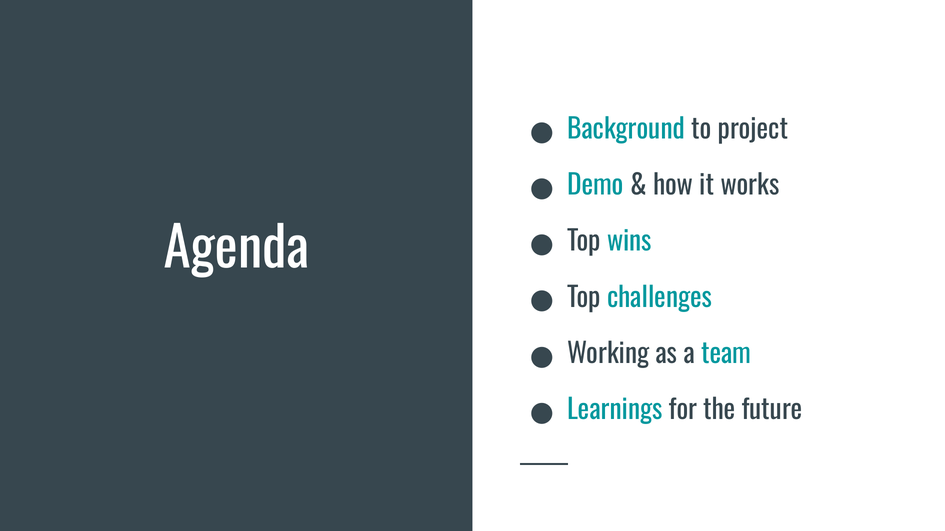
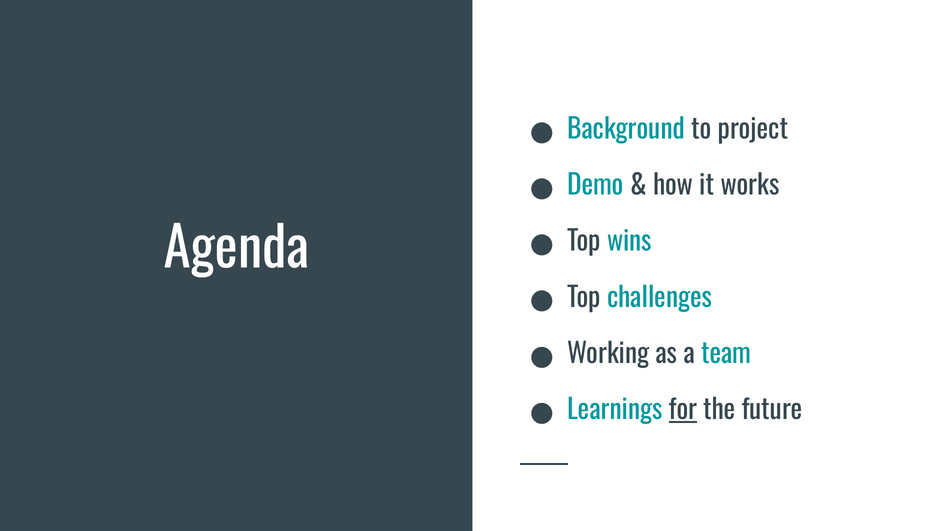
for underline: none -> present
